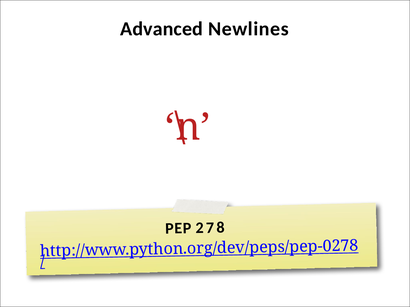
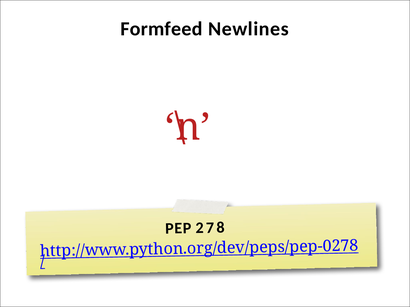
Advanced: Advanced -> Formfeed
